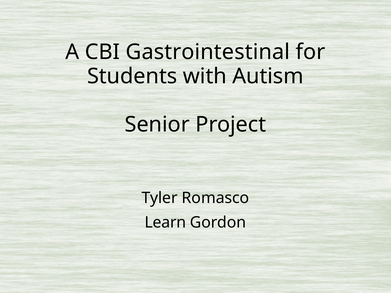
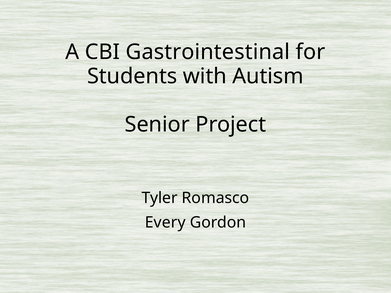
Learn: Learn -> Every
